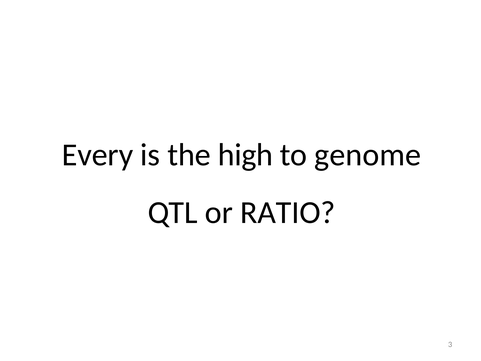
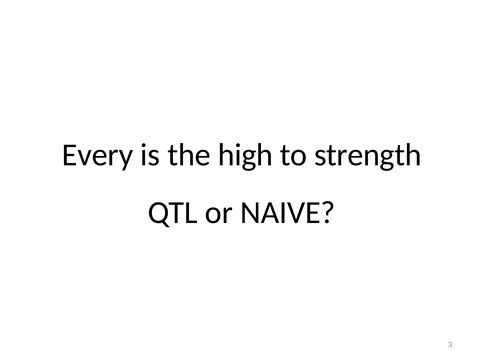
genome: genome -> strength
RATIO: RATIO -> NAIVE
